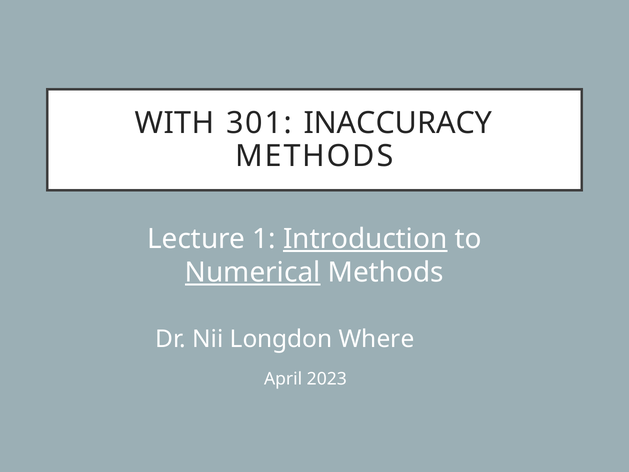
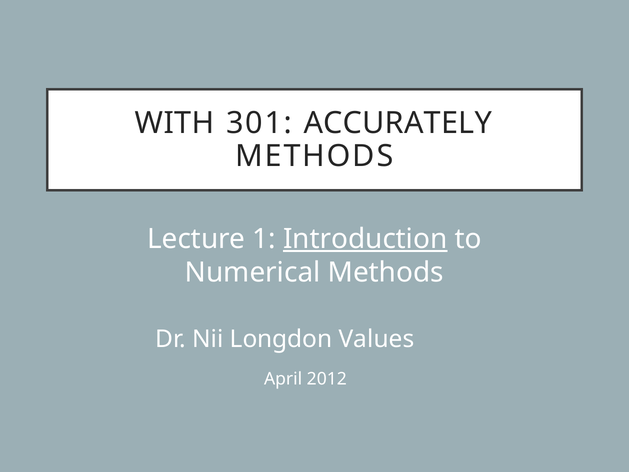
INACCURACY: INACCURACY -> ACCURATELY
Numerical underline: present -> none
Where: Where -> Values
2023: 2023 -> 2012
